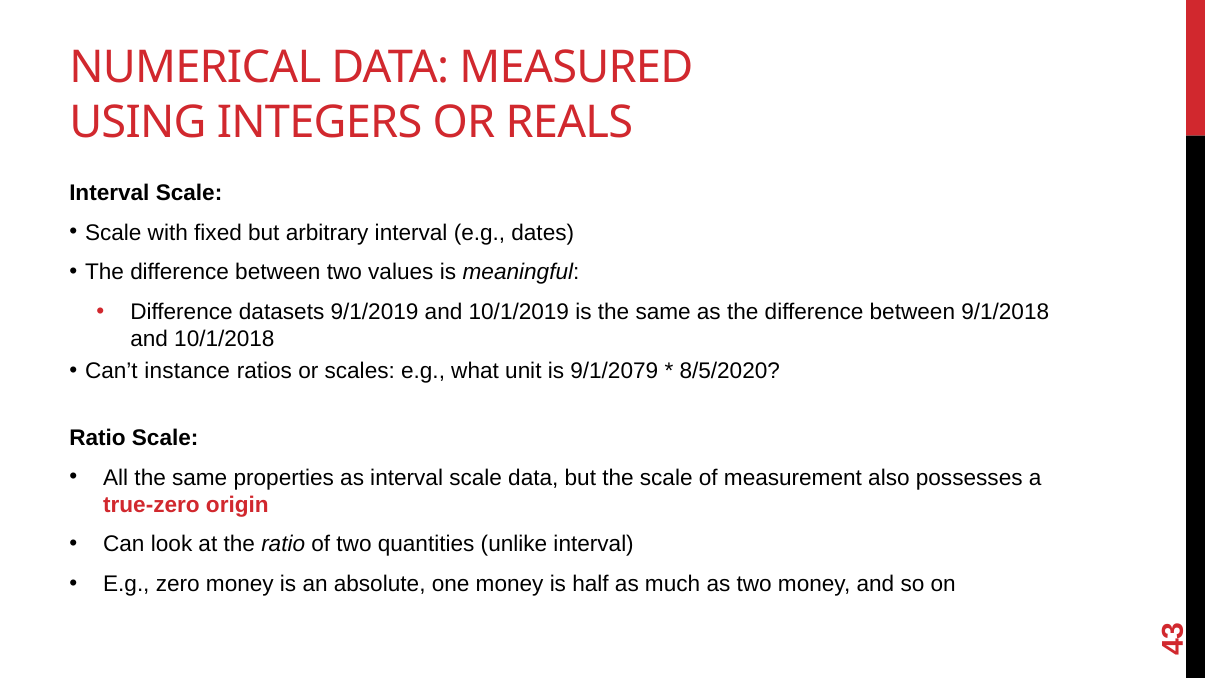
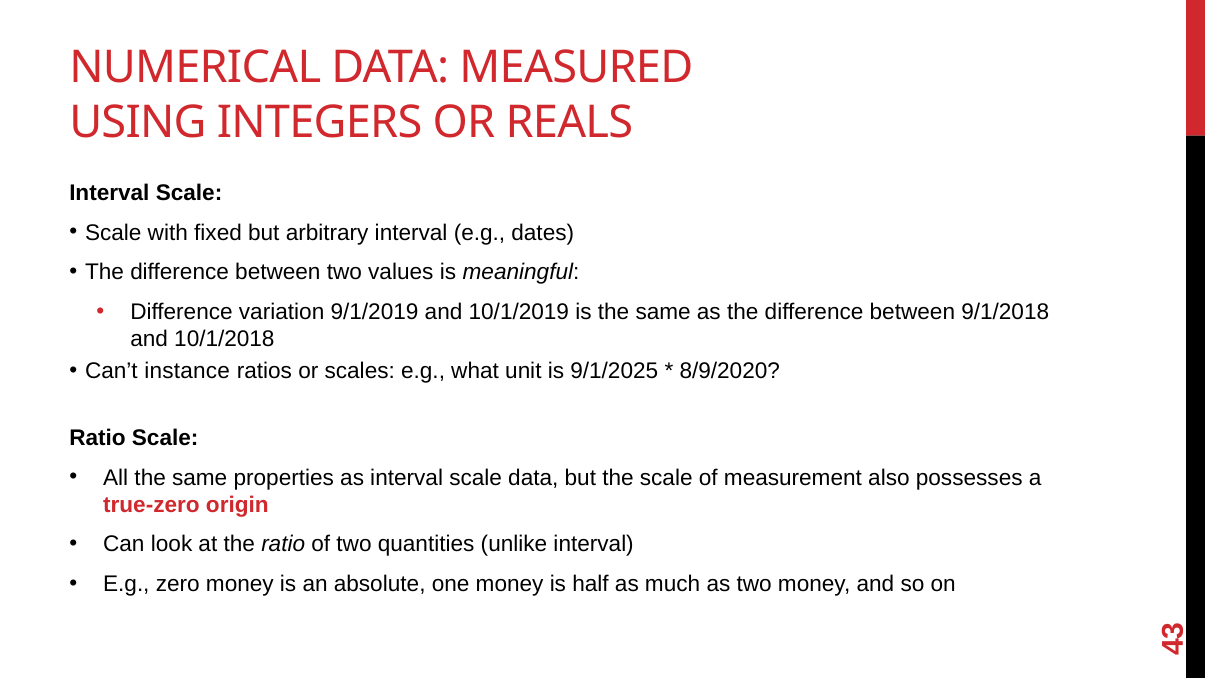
datasets: datasets -> variation
9/1/2079: 9/1/2079 -> 9/1/2025
8/5/2020: 8/5/2020 -> 8/9/2020
